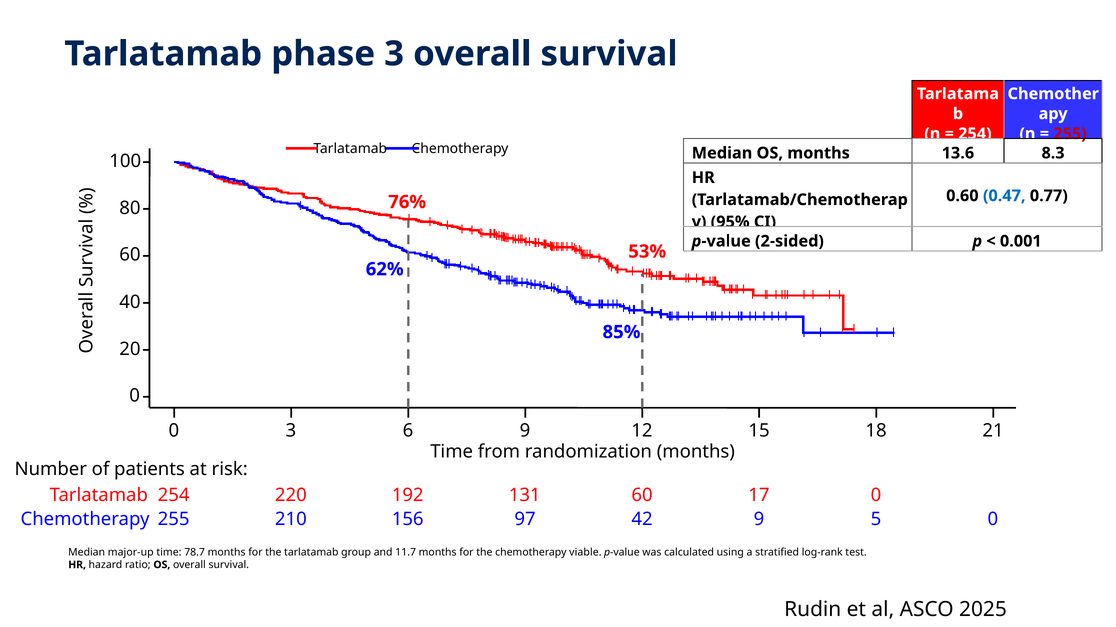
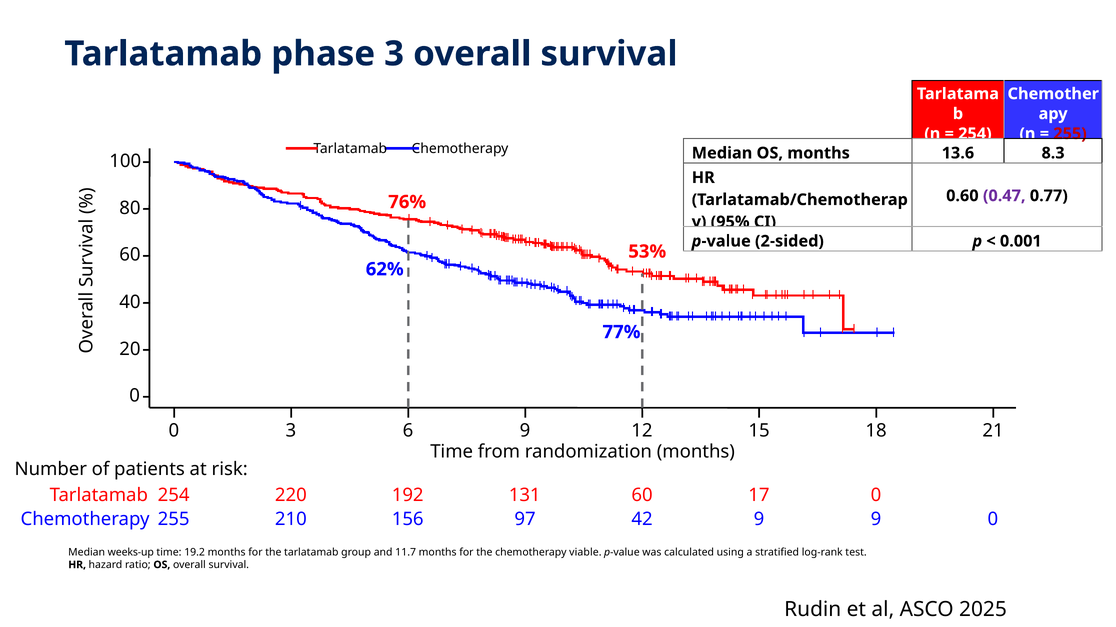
0.47 colour: blue -> purple
85%: 85% -> 77%
9 5: 5 -> 9
major-up: major-up -> weeks-up
78.7: 78.7 -> 19.2
